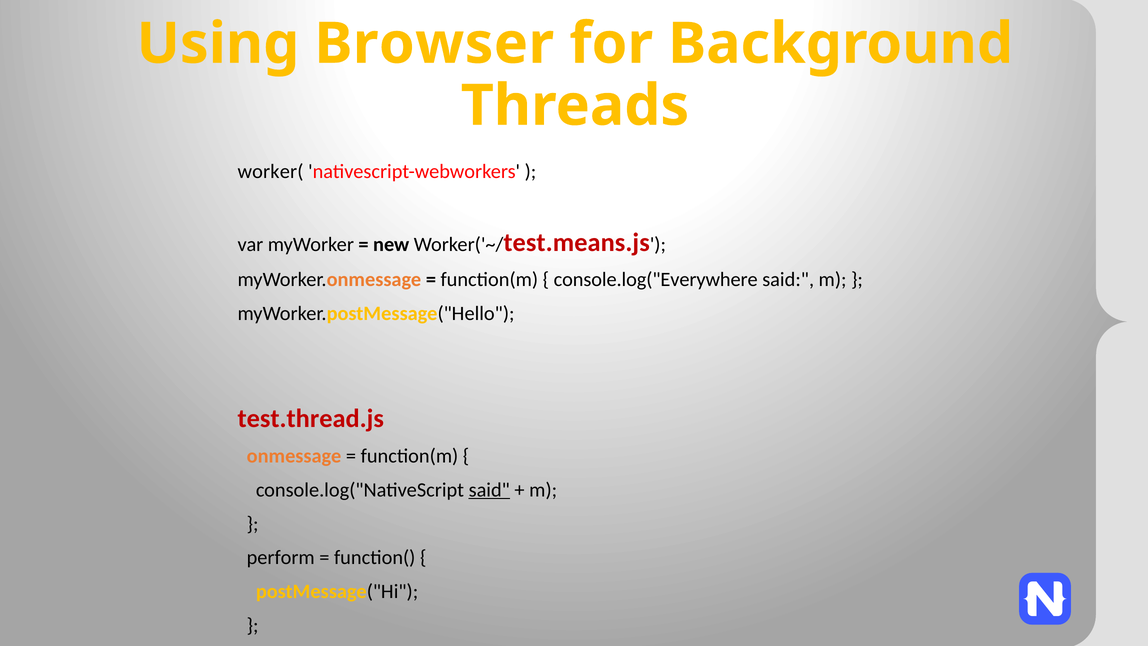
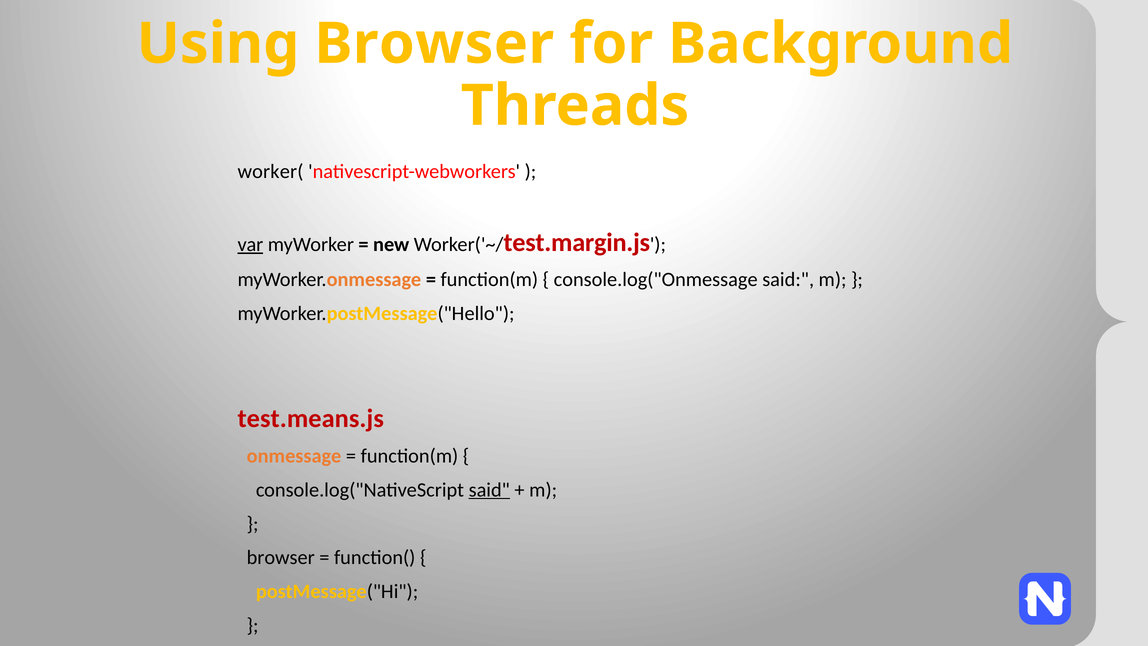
var underline: none -> present
test.means.js: test.means.js -> test.margin.js
console.log("Everywhere: console.log("Everywhere -> console.log("Onmessage
test.thread.js: test.thread.js -> test.means.js
perform at (281, 558): perform -> browser
